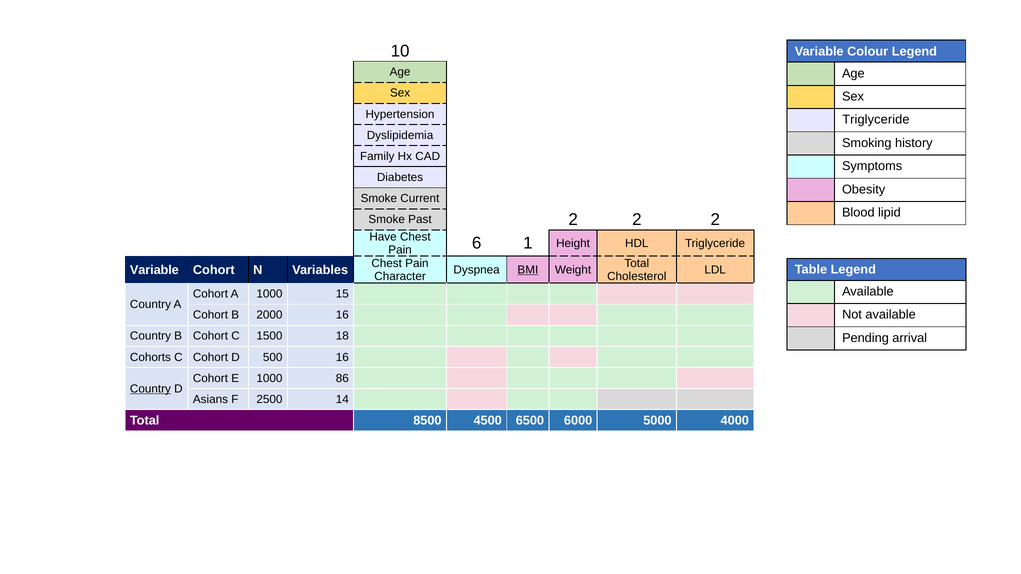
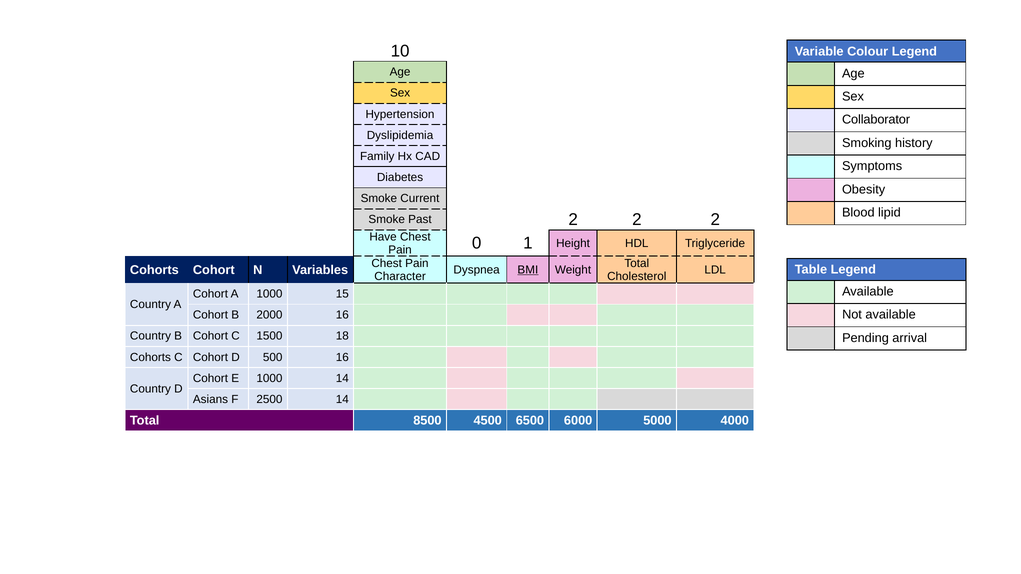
Triglyceride at (876, 120): Triglyceride -> Collaborator
6: 6 -> 0
Variable at (154, 270): Variable -> Cohorts
1000 86: 86 -> 14
Country at (150, 389) underline: present -> none
